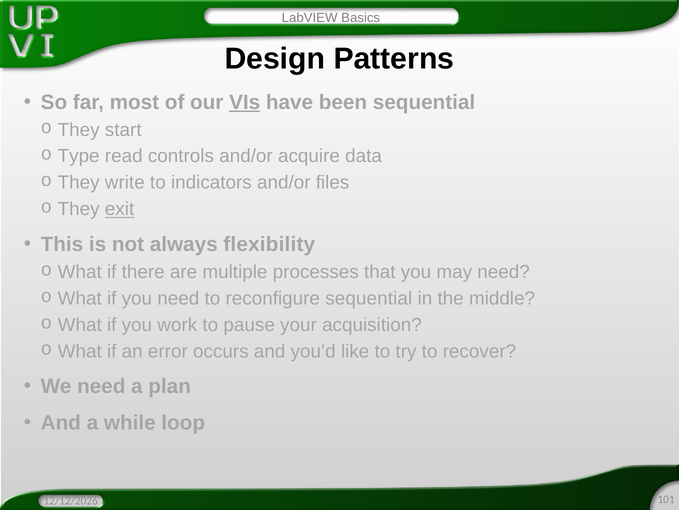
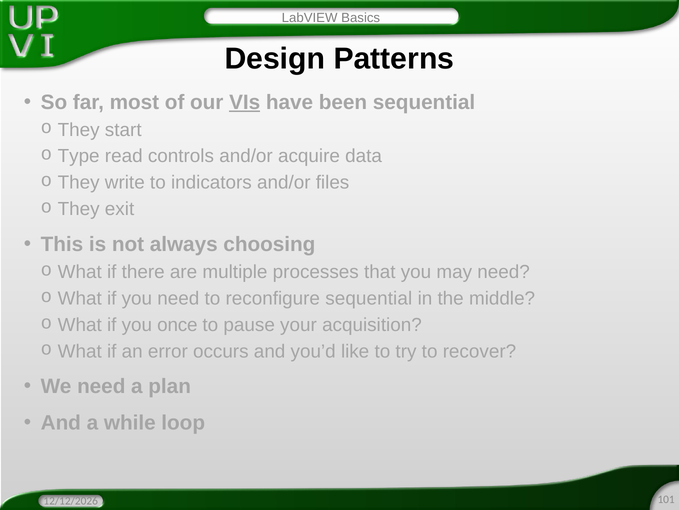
exit underline: present -> none
flexibility: flexibility -> choosing
work: work -> once
